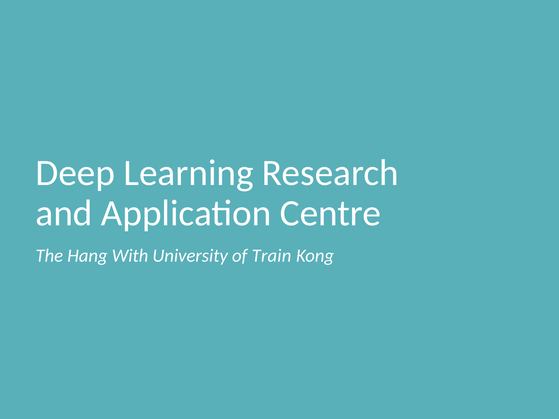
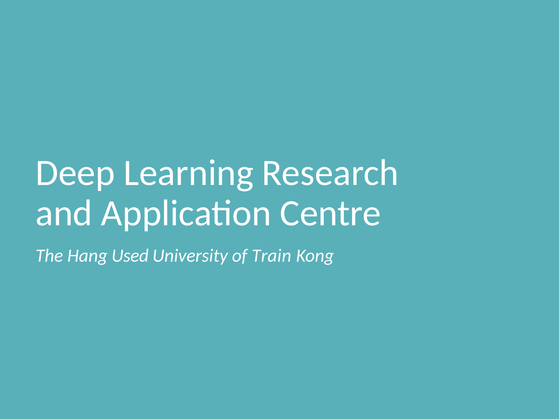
With: With -> Used
